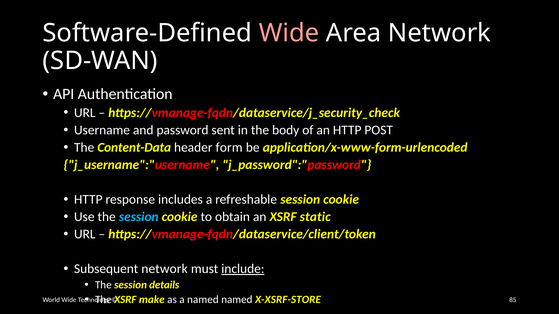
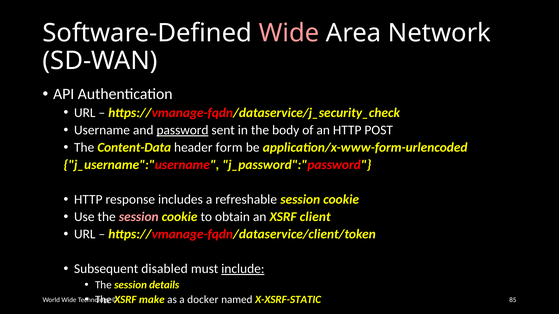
password underline: none -> present
session at (139, 217) colour: light blue -> pink
static: static -> client
Subsequent network: network -> disabled
a named: named -> docker
X-XSRF-STORE: X-XSRF-STORE -> X-XSRF-STATIC
